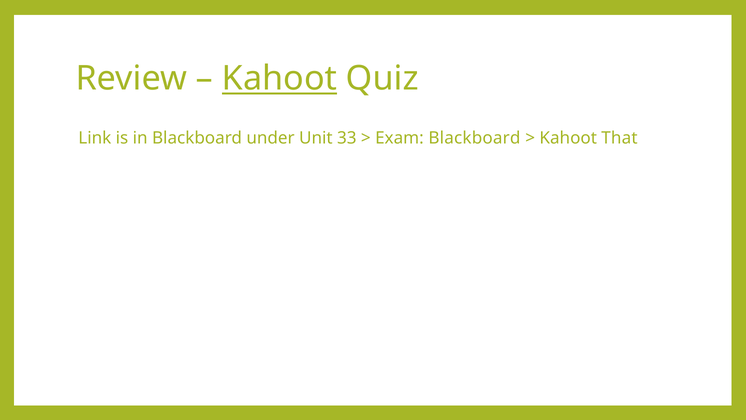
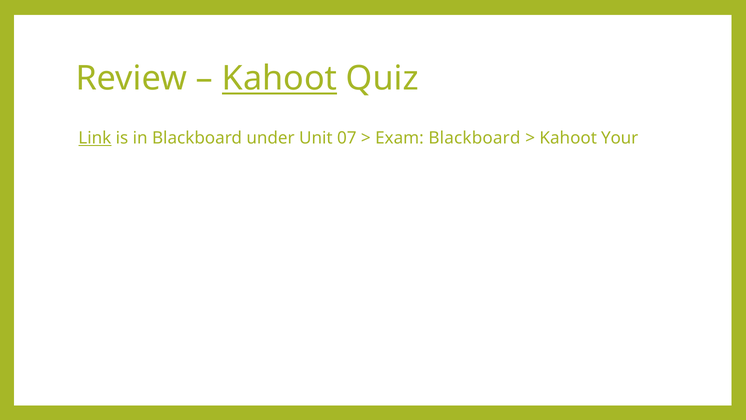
Link underline: none -> present
33: 33 -> 07
That: That -> Your
